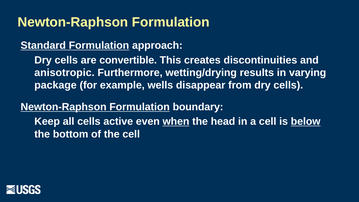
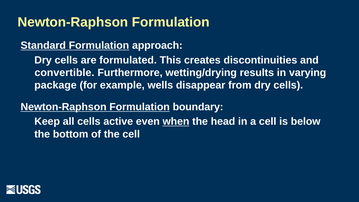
convertible: convertible -> formulated
anisotropic: anisotropic -> convertible
below underline: present -> none
